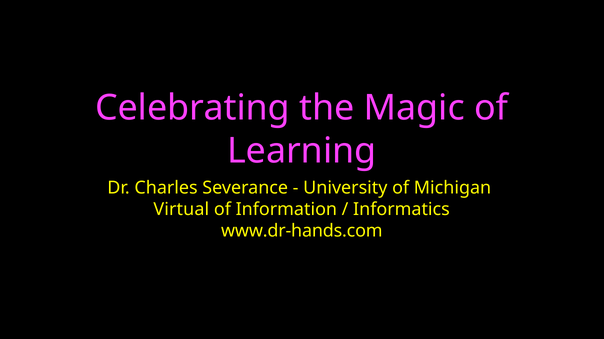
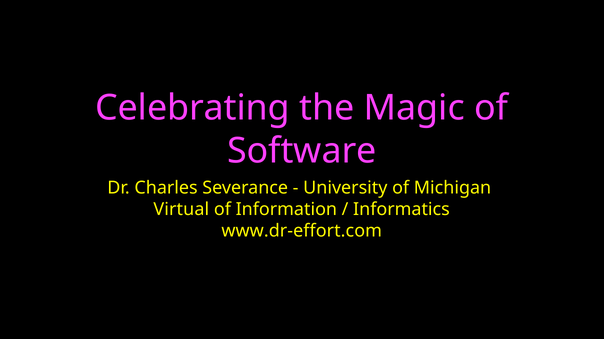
Learning: Learning -> Software
www.dr-hands.com: www.dr-hands.com -> www.dr-effort.com
